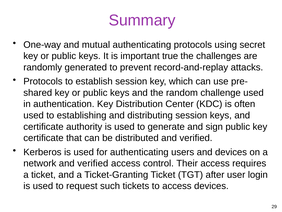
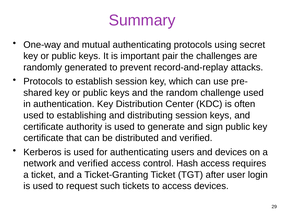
true: true -> pair
Their: Their -> Hash
